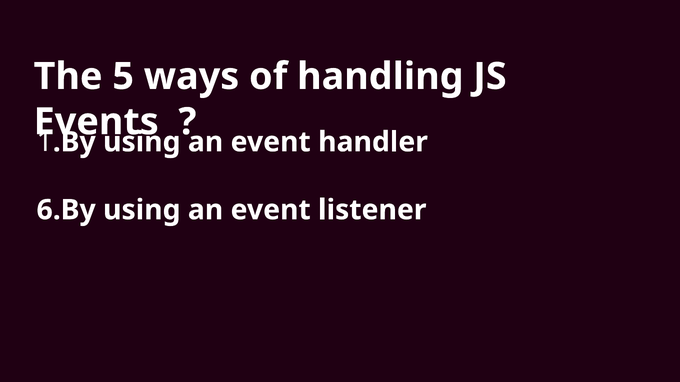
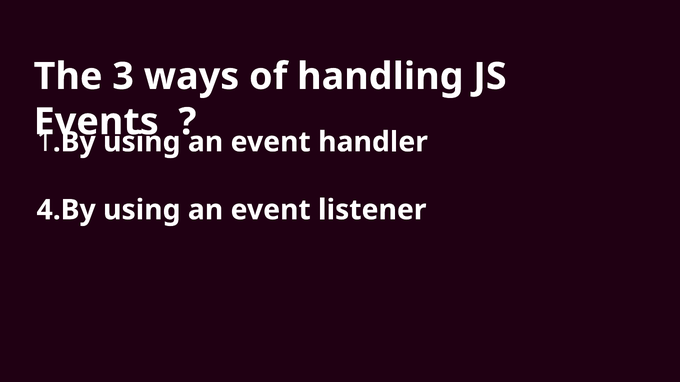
5: 5 -> 3
6.By: 6.By -> 4.By
